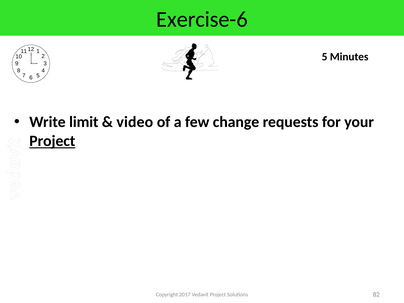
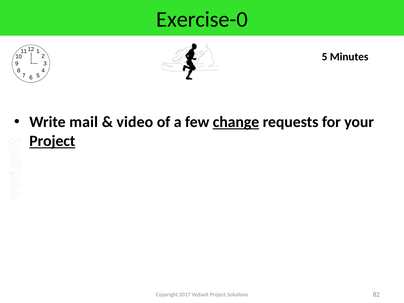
Exercise-6: Exercise-6 -> Exercise-0
limit: limit -> mail
change underline: none -> present
